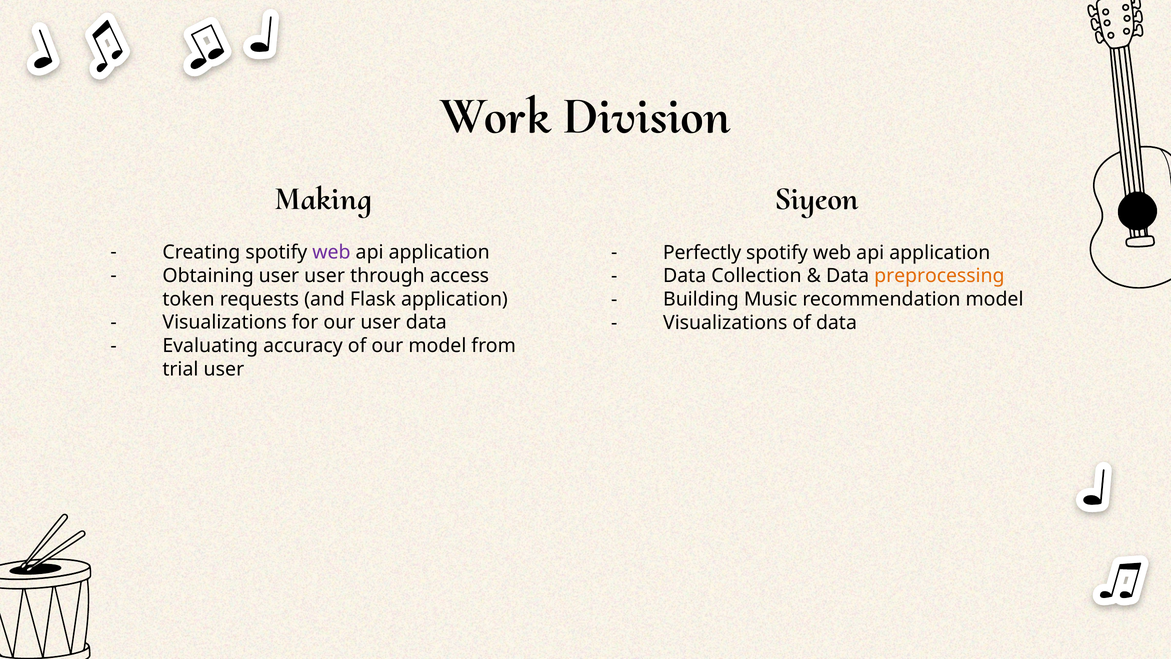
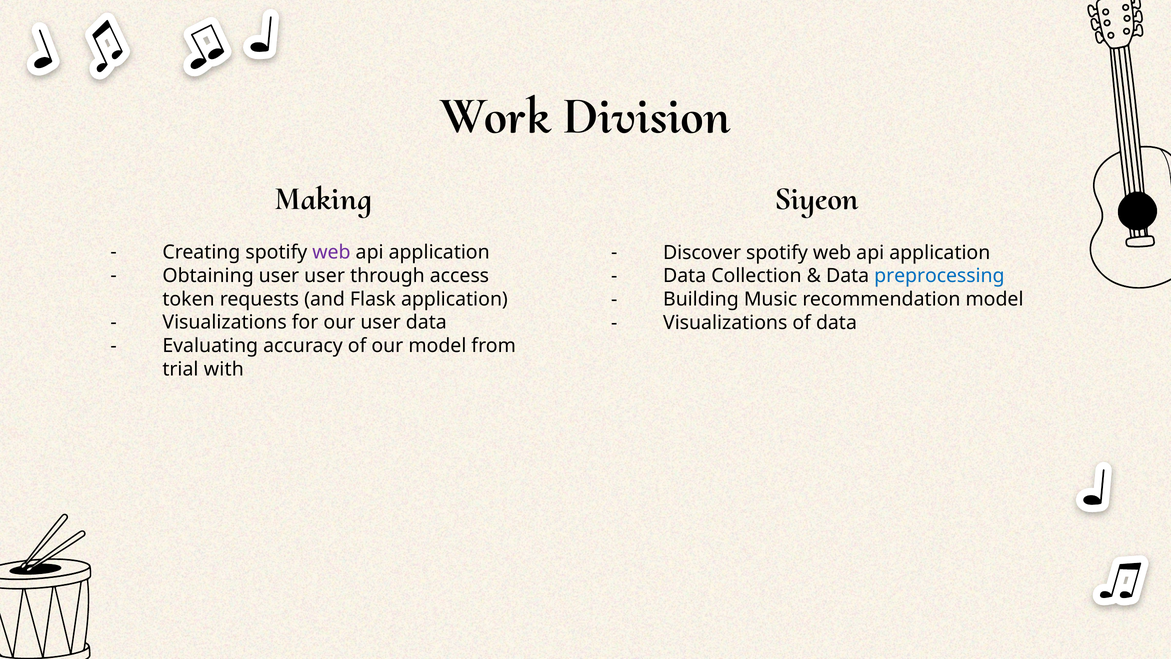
Perfectly: Perfectly -> Discover
preprocessing colour: orange -> blue
trial user: user -> with
